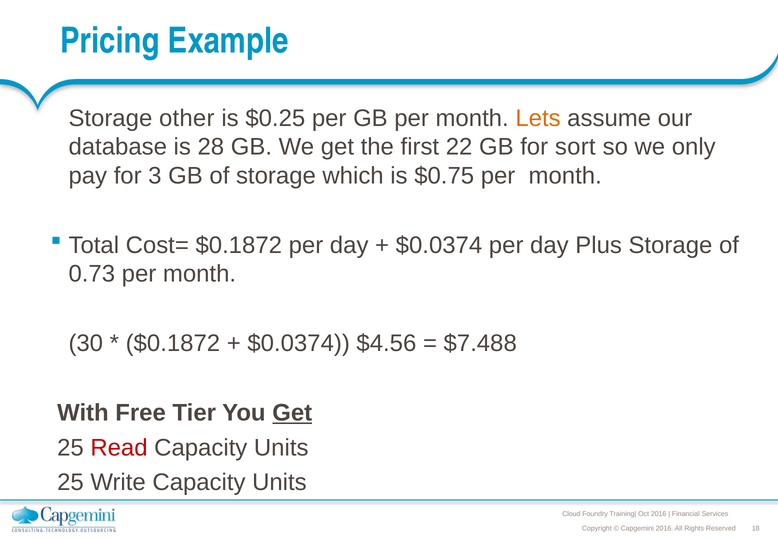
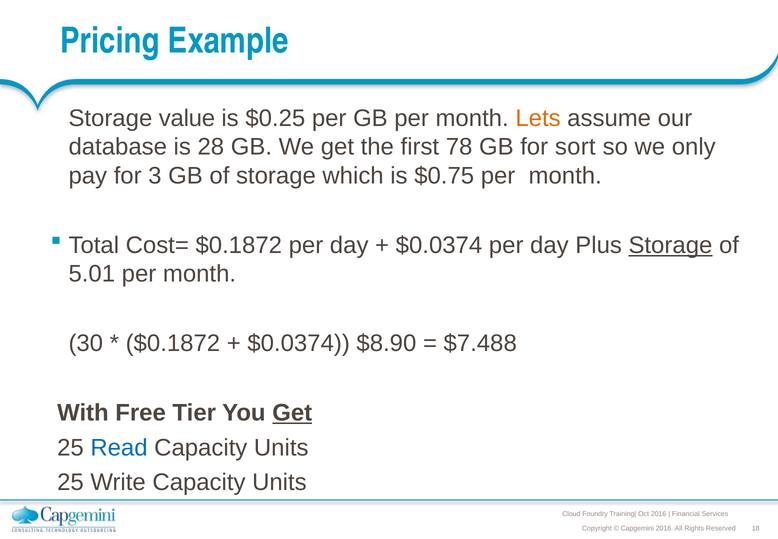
other: other -> value
22: 22 -> 78
Storage at (670, 245) underline: none -> present
0.73: 0.73 -> 5.01
$4.56: $4.56 -> $8.90
Read colour: red -> blue
